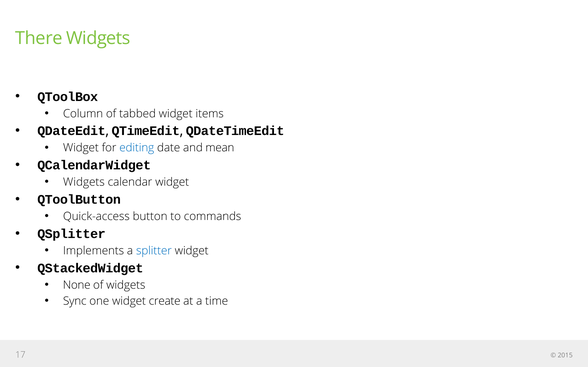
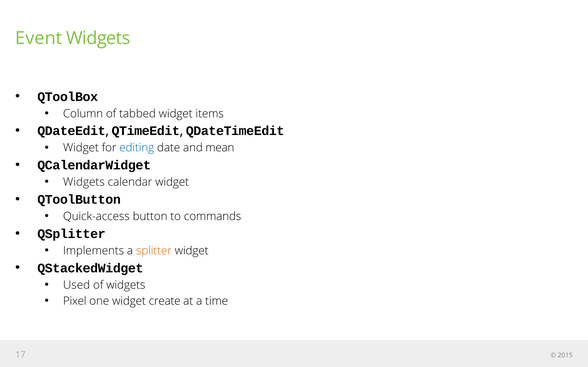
There: There -> Event
splitter colour: blue -> orange
None: None -> Used
Sync: Sync -> Pixel
